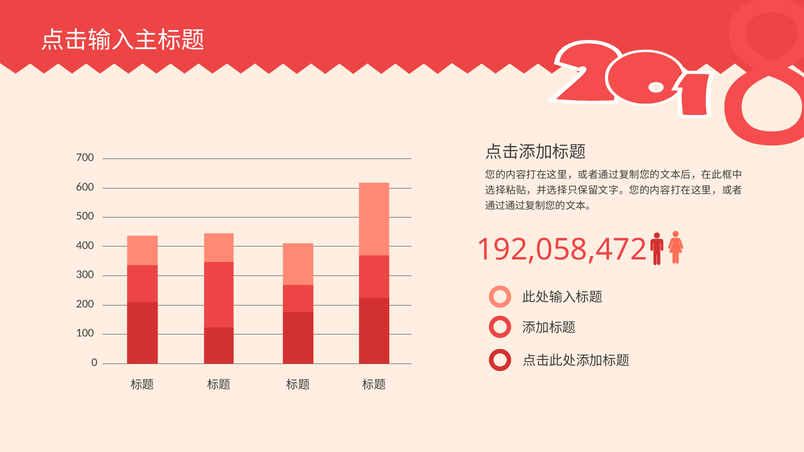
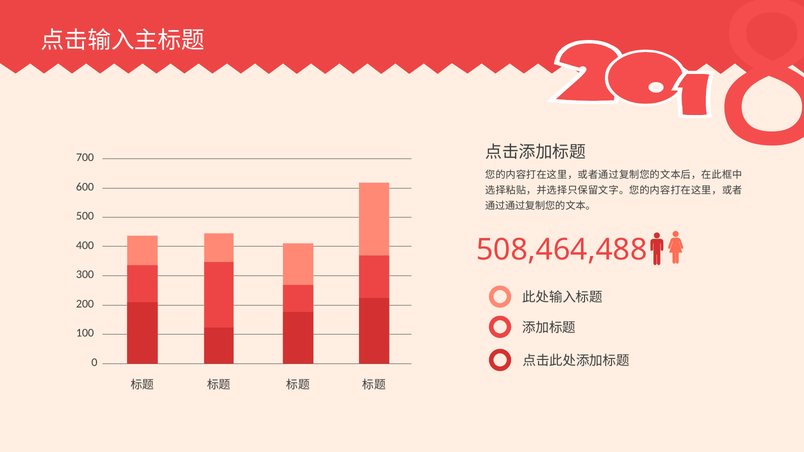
192,058,472: 192,058,472 -> 508,464,488
